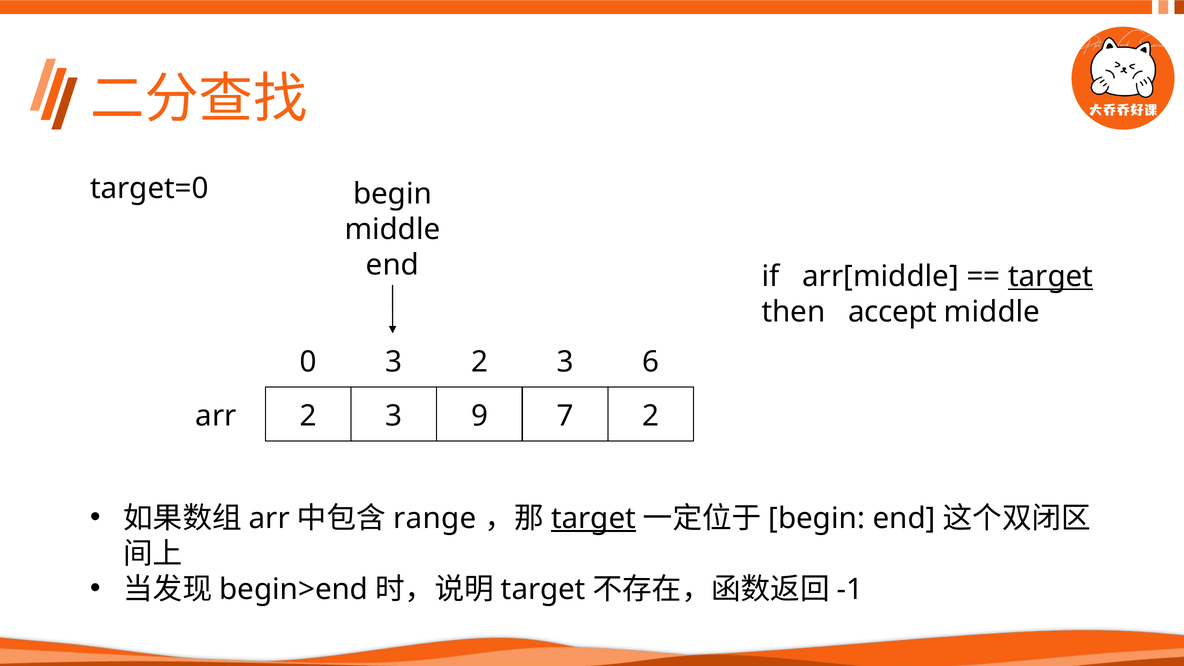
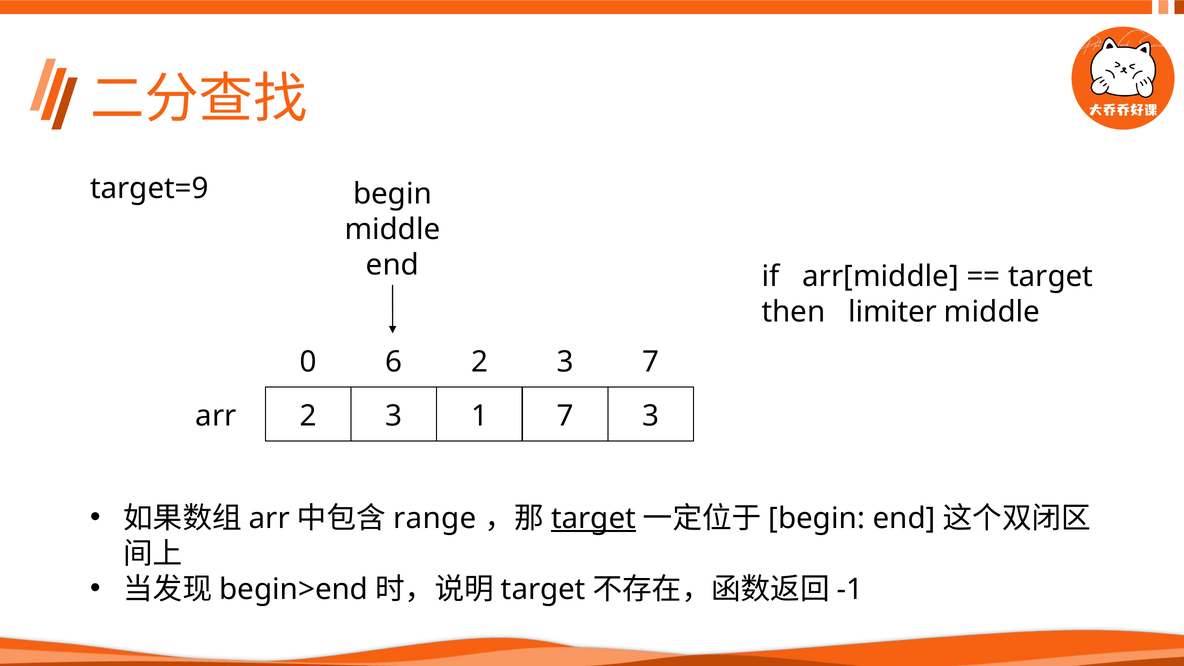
target=0: target=0 -> target=9
target at (1051, 276) underline: present -> none
accept: accept -> limiter
0 3: 3 -> 6
3 6: 6 -> 7
9: 9 -> 1
7 2: 2 -> 3
